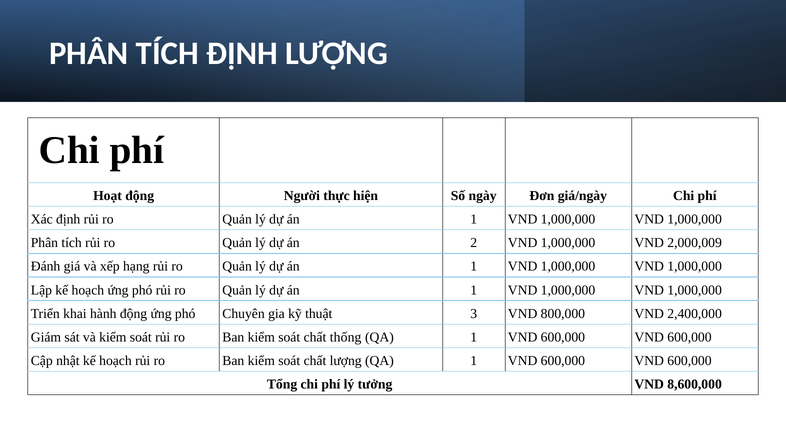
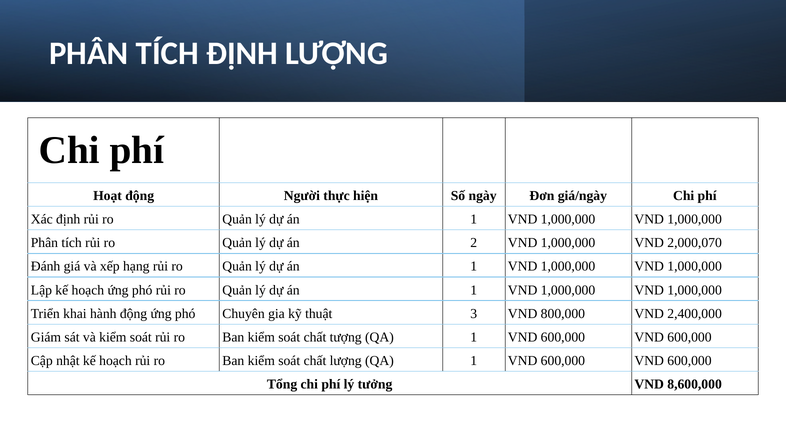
2,000,009: 2,000,009 -> 2,000,070
thống: thống -> tượng
